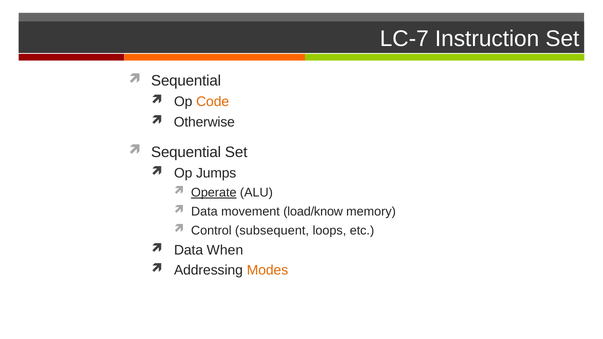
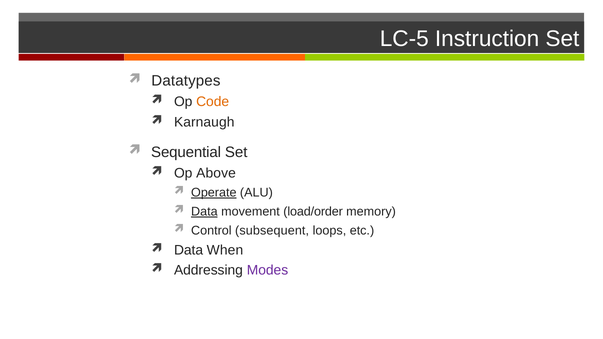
LC-7: LC-7 -> LC-5
Sequential at (186, 81): Sequential -> Datatypes
Otherwise: Otherwise -> Karnaugh
Jumps: Jumps -> Above
Data at (204, 212) underline: none -> present
load/know: load/know -> load/order
Modes colour: orange -> purple
